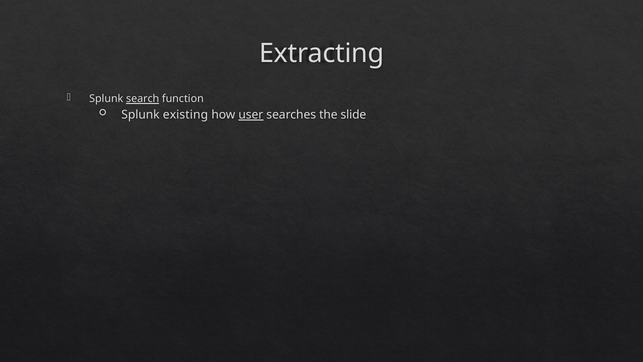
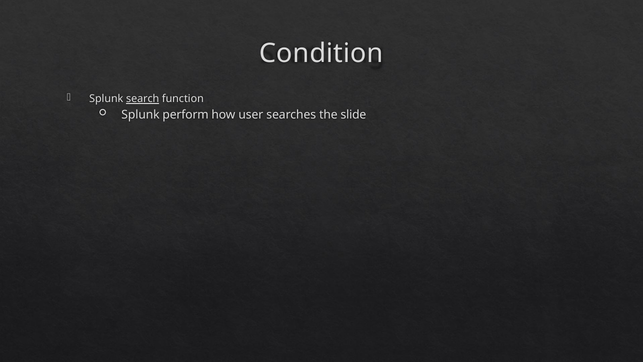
Extracting: Extracting -> Condition
existing: existing -> perform
user underline: present -> none
